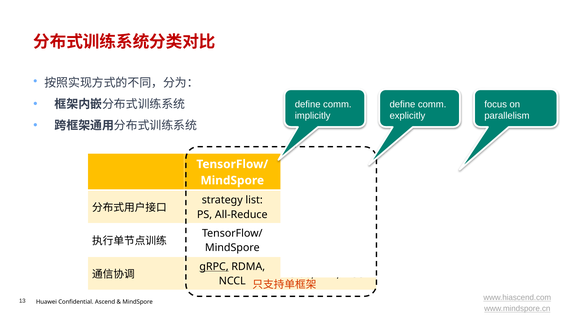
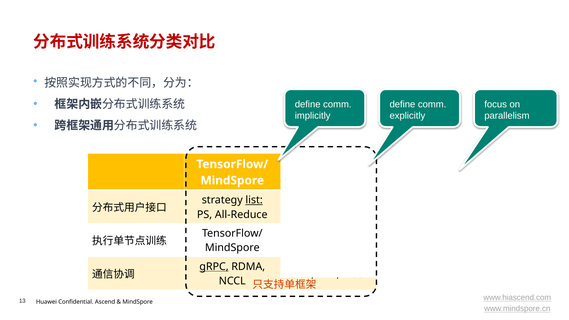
list underline: none -> present
